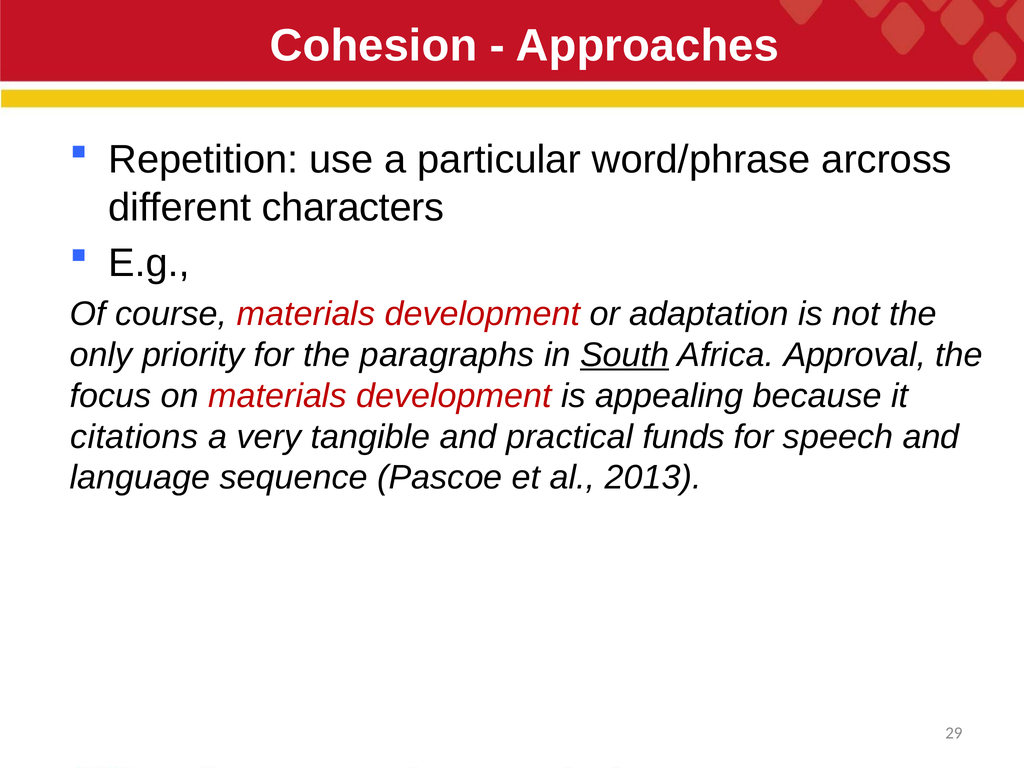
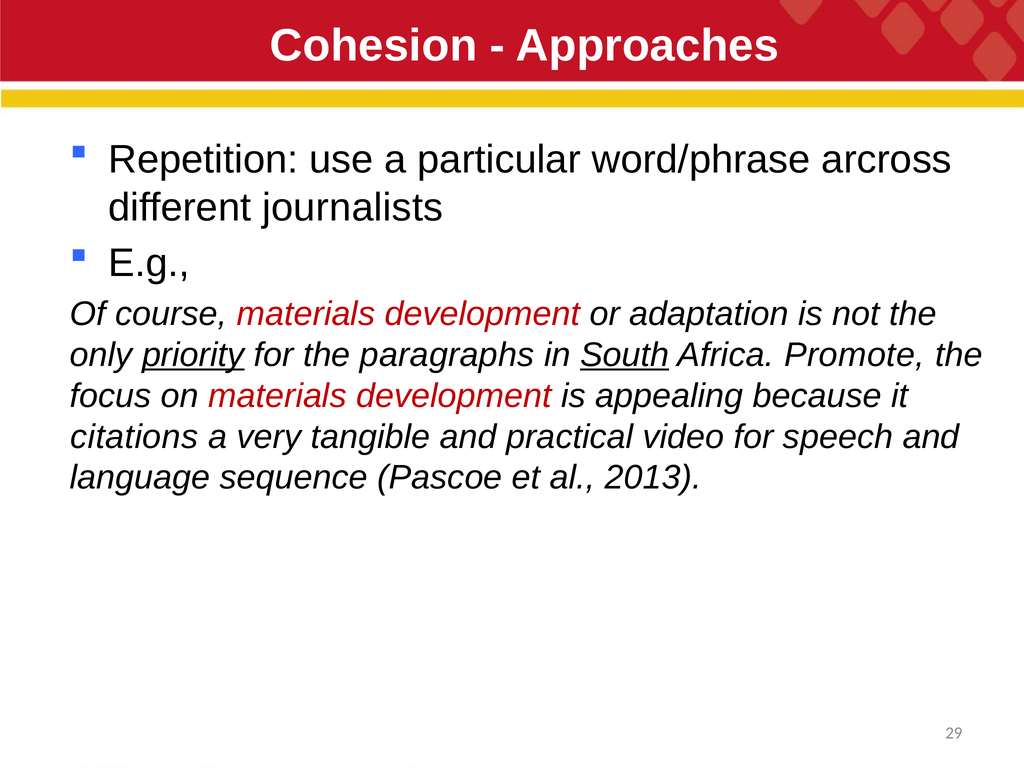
characters: characters -> journalists
priority underline: none -> present
Approval: Approval -> Promote
funds: funds -> video
